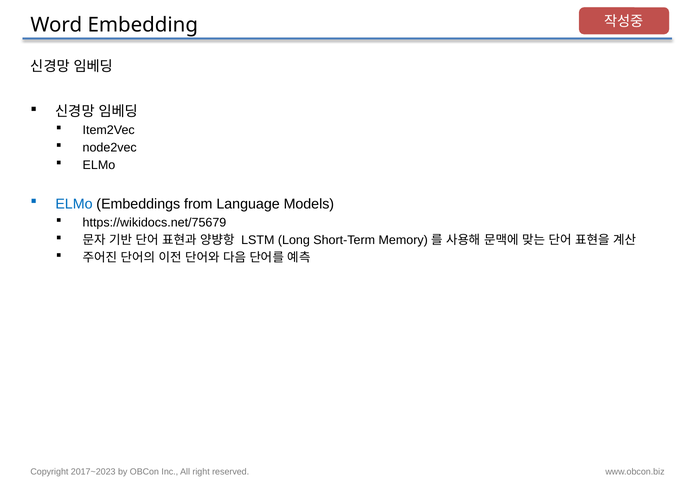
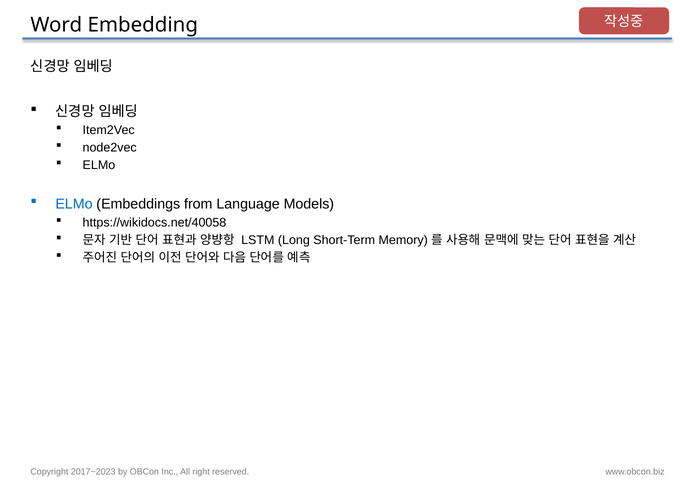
https://wikidocs.net/75679: https://wikidocs.net/75679 -> https://wikidocs.net/40058
